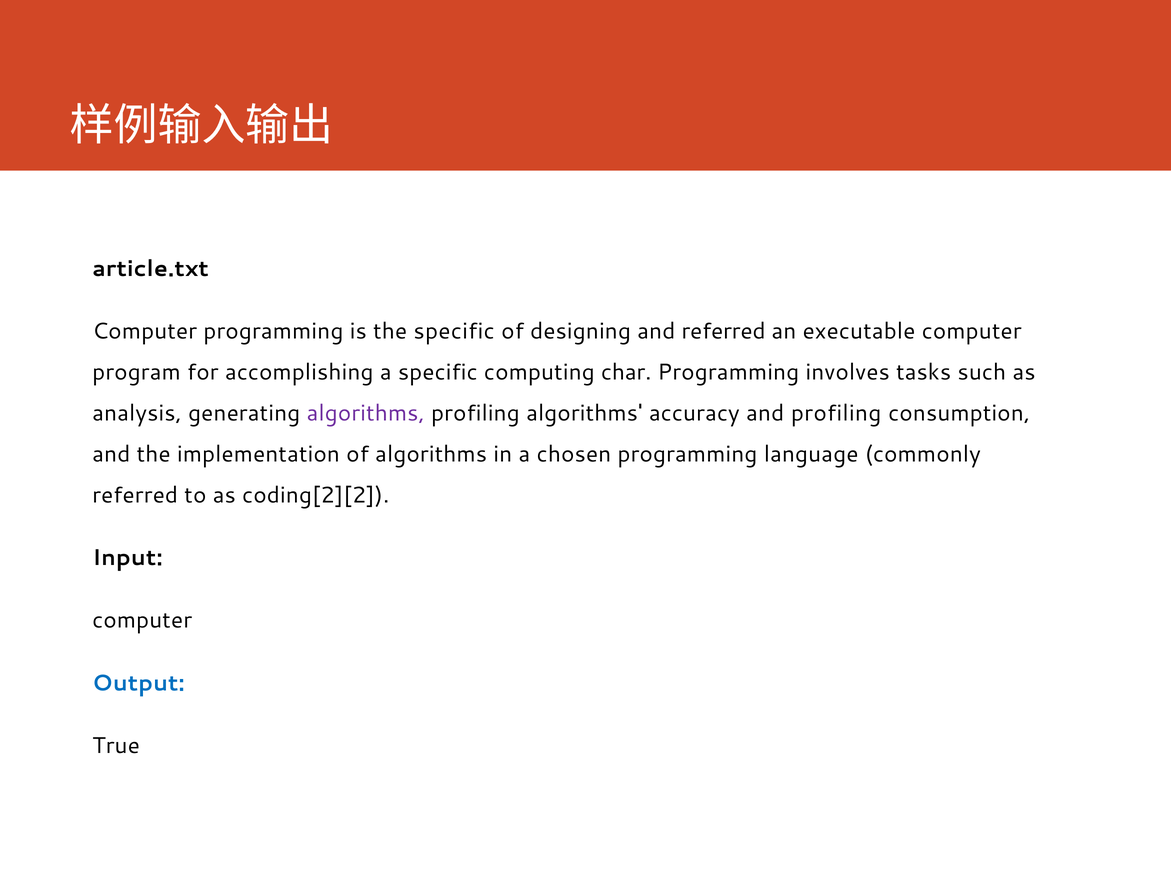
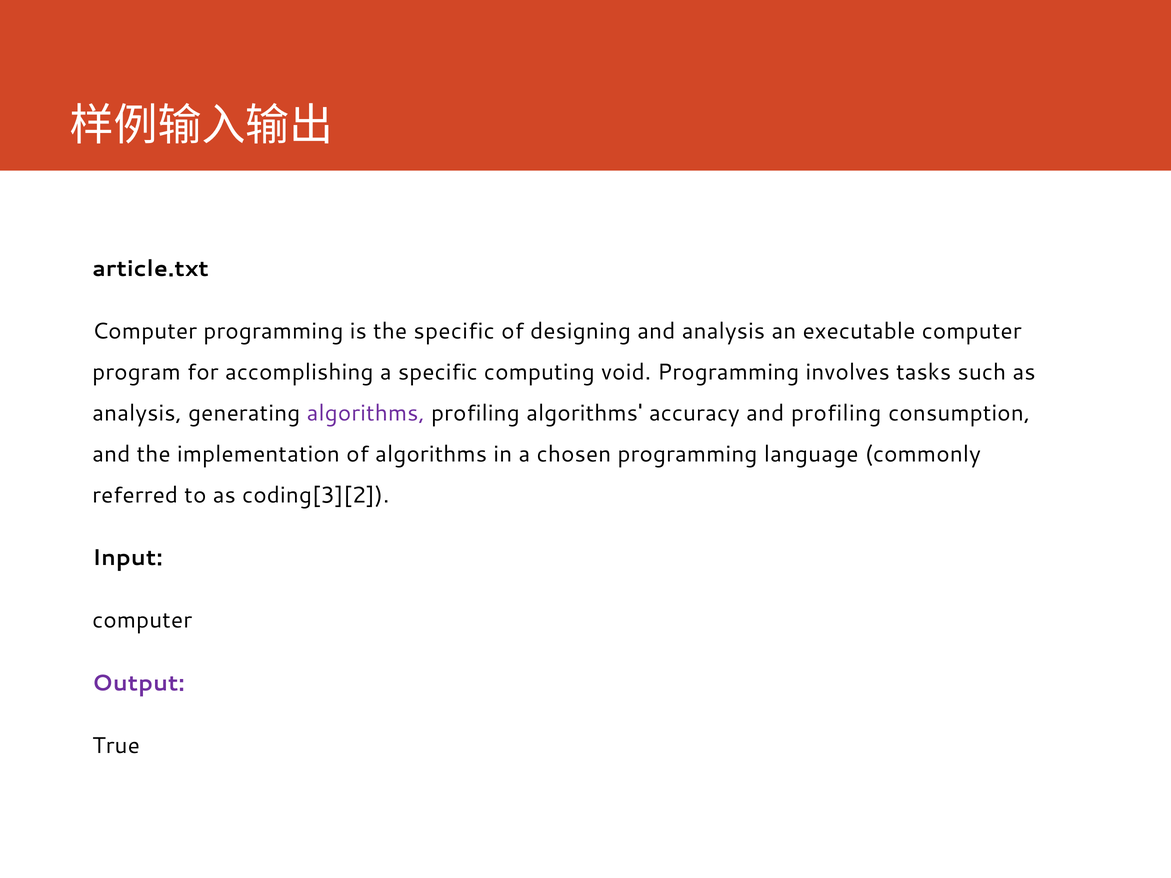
and referred: referred -> analysis
char: char -> void
coding[2][2: coding[2][2 -> coding[3][2
Output colour: blue -> purple
